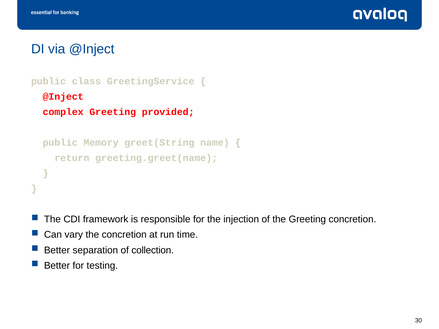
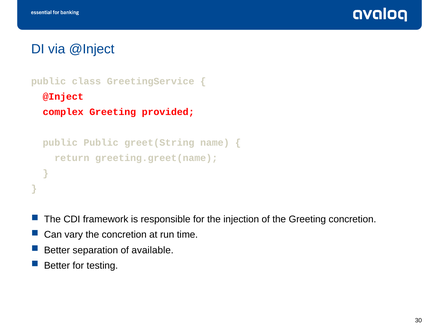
public Memory: Memory -> Public
collection: collection -> available
